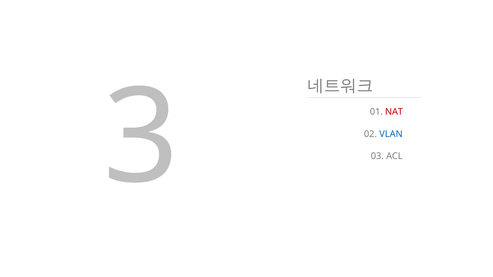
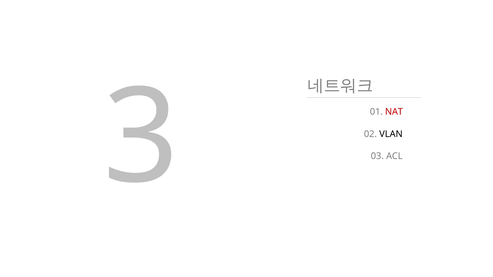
VLAN colour: blue -> black
